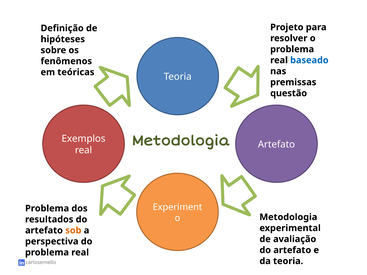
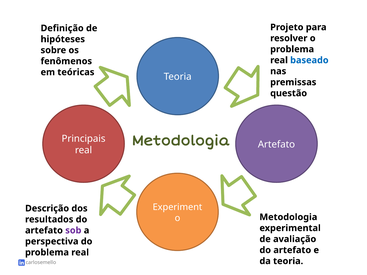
Exemplos: Exemplos -> Principais
Problema at (47, 209): Problema -> Descrição
sob colour: orange -> purple
